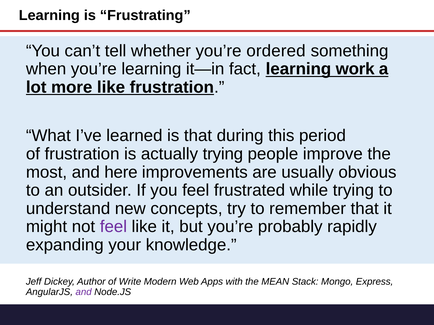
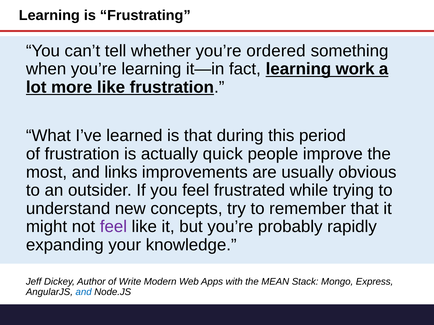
actually trying: trying -> quick
here: here -> links
and at (84, 293) colour: purple -> blue
